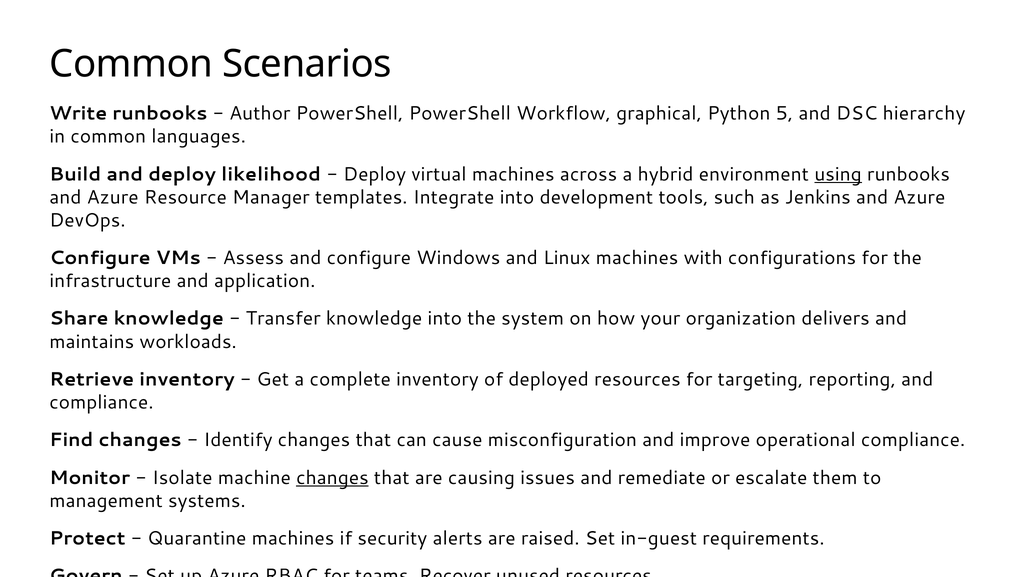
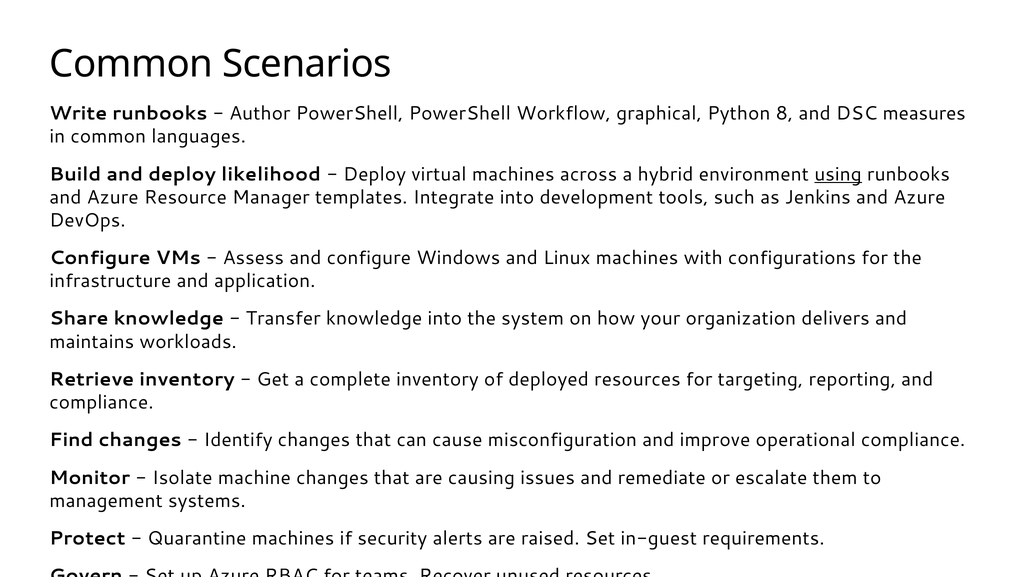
5: 5 -> 8
hierarchy: hierarchy -> measures
changes at (332, 477) underline: present -> none
